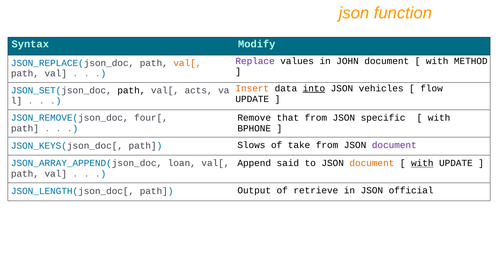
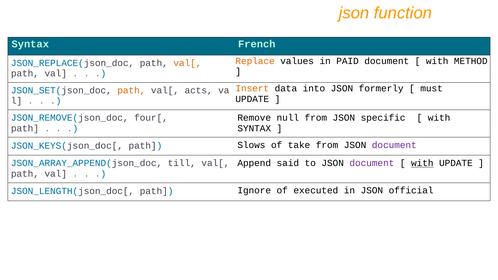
Modify: Modify -> French
Replace colour: purple -> orange
JOHN: JOHN -> PAID
into underline: present -> none
vehicles: vehicles -> formerly
flow: flow -> must
path at (131, 90) colour: black -> orange
that: that -> null
BPHONE at (254, 128): BPHONE -> SYNTAX
loan: loan -> till
document at (372, 163) colour: orange -> purple
Output: Output -> Ignore
retrieve: retrieve -> executed
